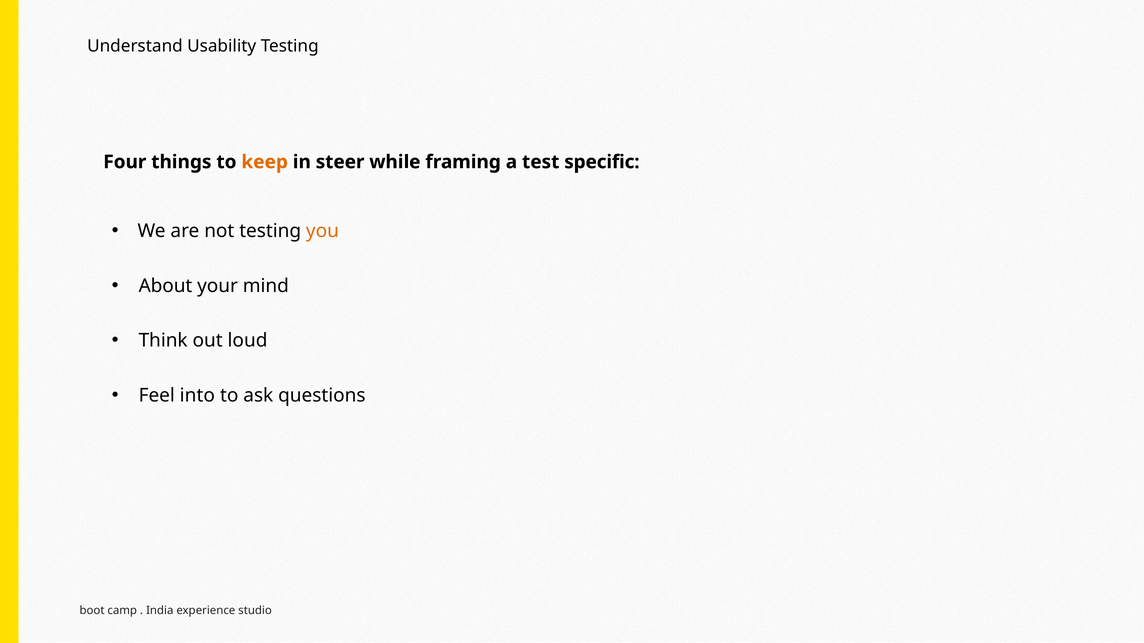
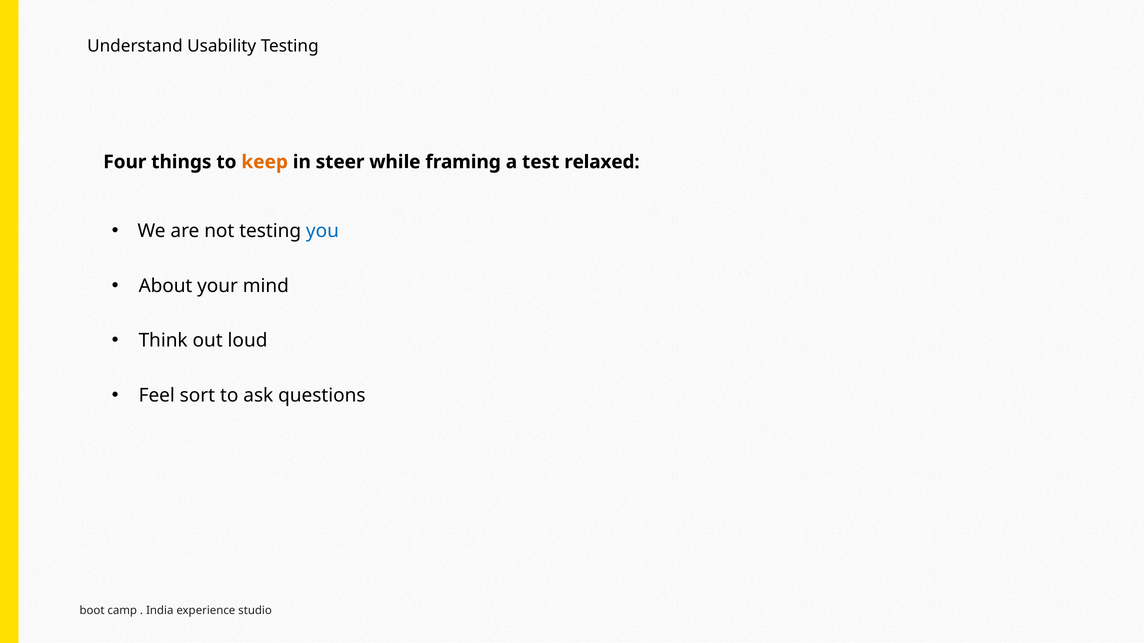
specific: specific -> relaxed
you colour: orange -> blue
into: into -> sort
